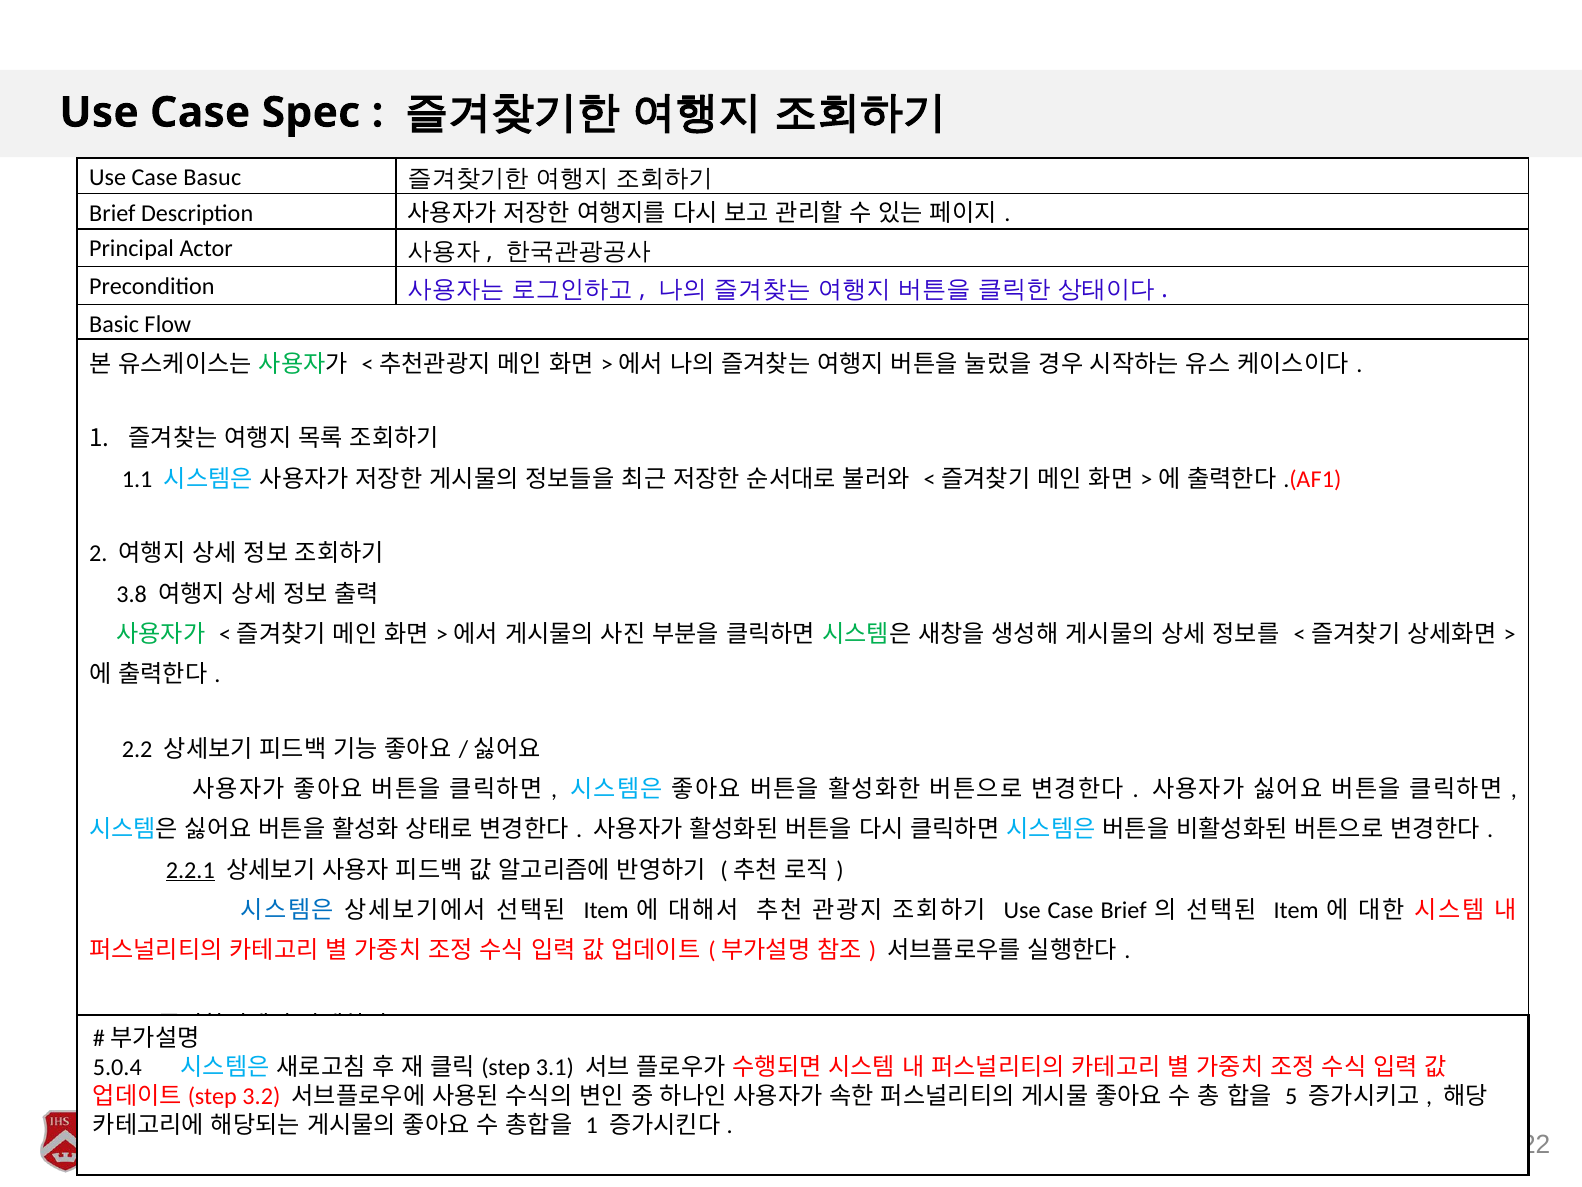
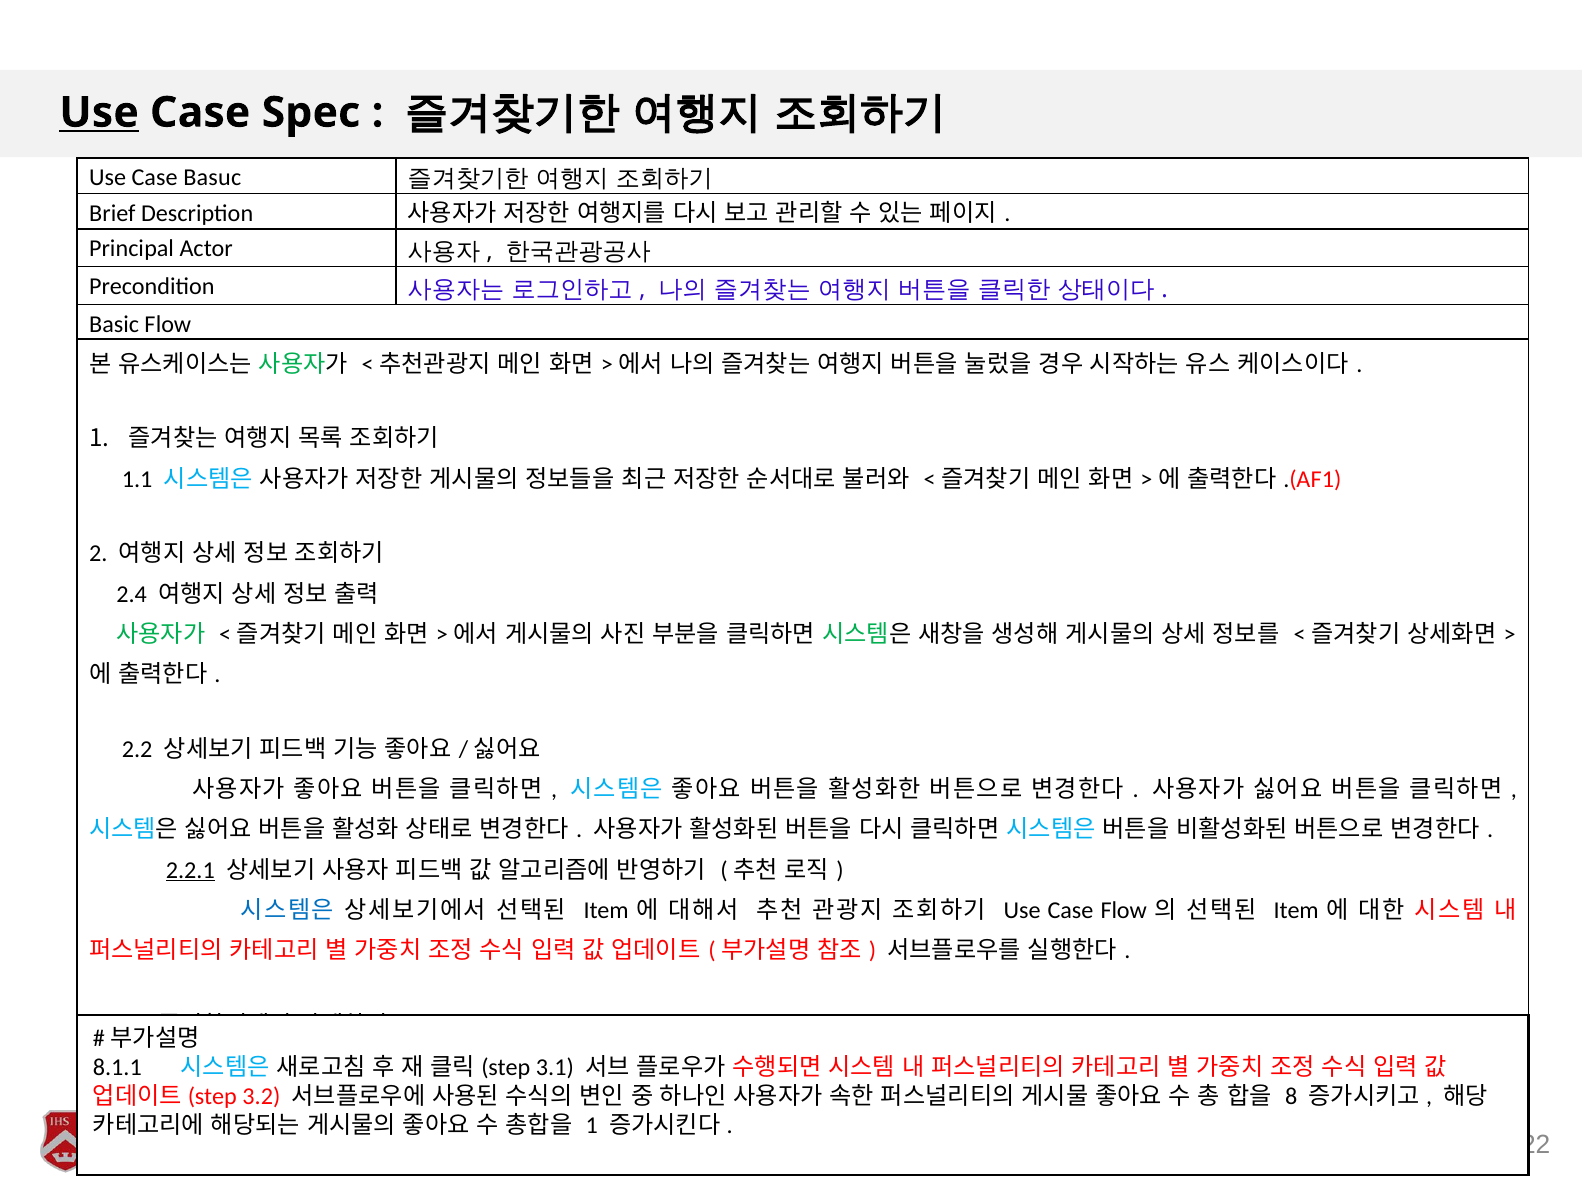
Use at (99, 112) underline: none -> present
3.8 at (132, 594): 3.8 -> 2.4
Case Brief: Brief -> Flow
5.0.4: 5.0.4 -> 8.1.1
5: 5 -> 8
